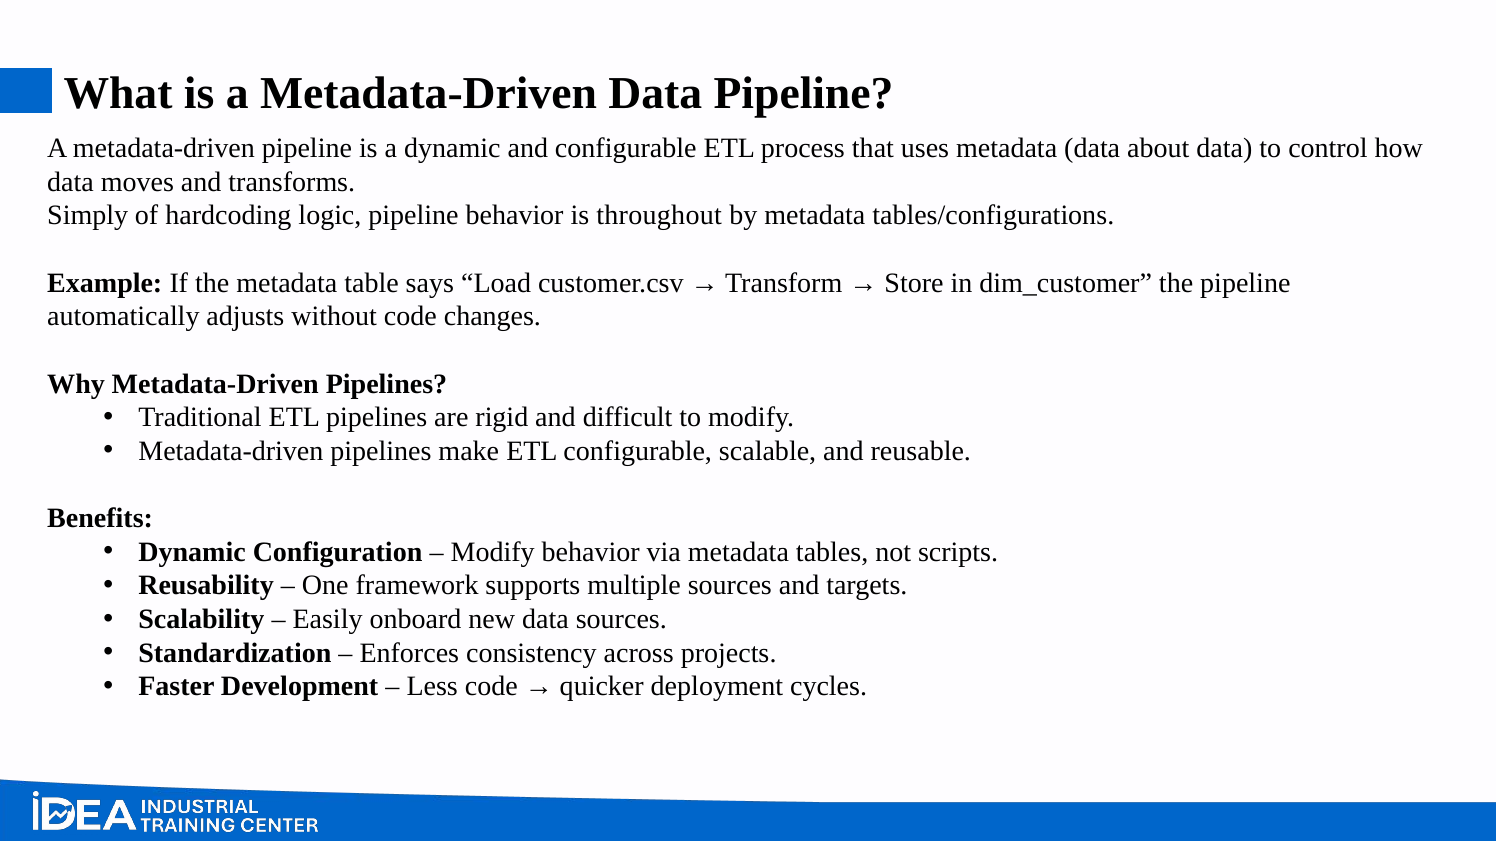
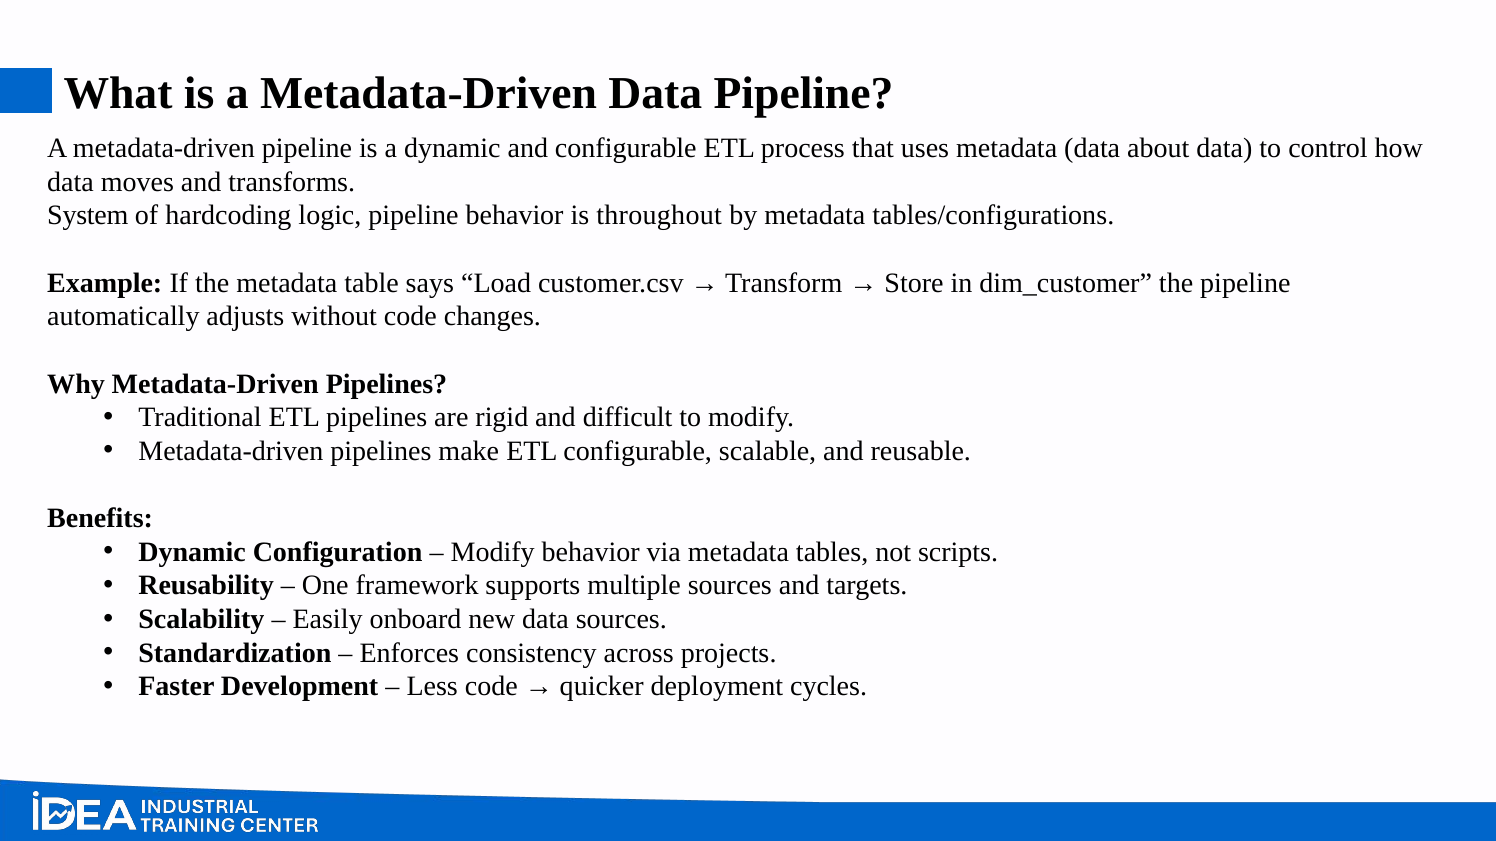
Simply: Simply -> System
